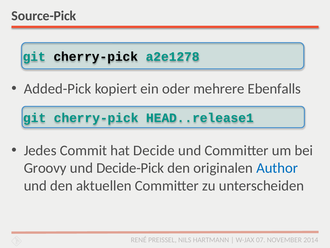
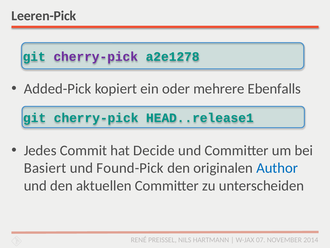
Source-Pick: Source-Pick -> Leeren-Pick
cherry-pick at (96, 57) colour: black -> purple
Groovy: Groovy -> Basiert
Decide-Pick: Decide-Pick -> Found-Pick
